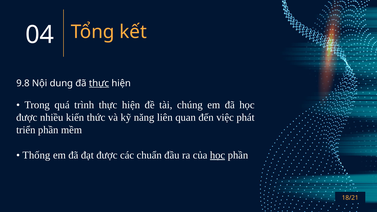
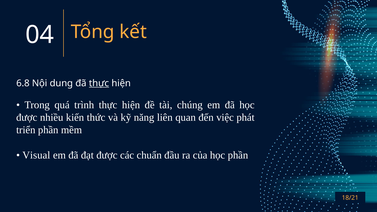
9.8: 9.8 -> 6.8
Thống: Thống -> Visual
học at (218, 155) underline: present -> none
